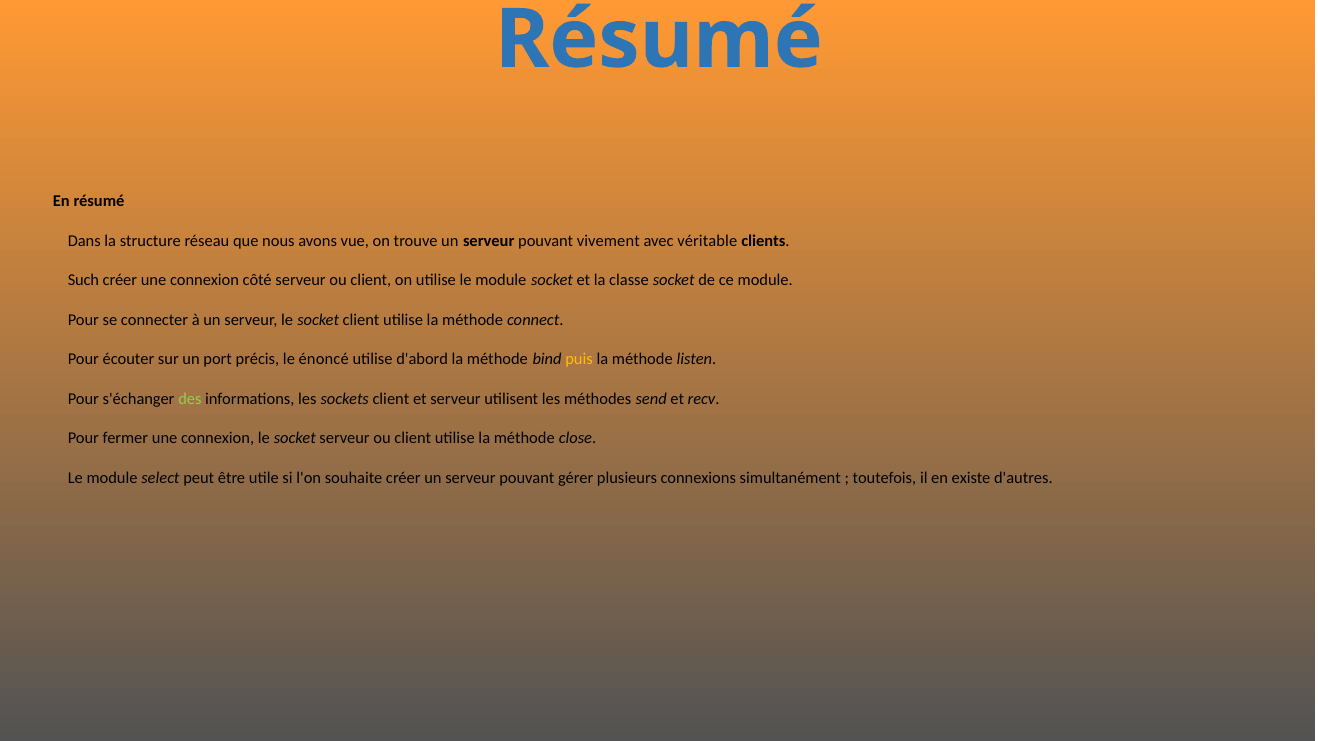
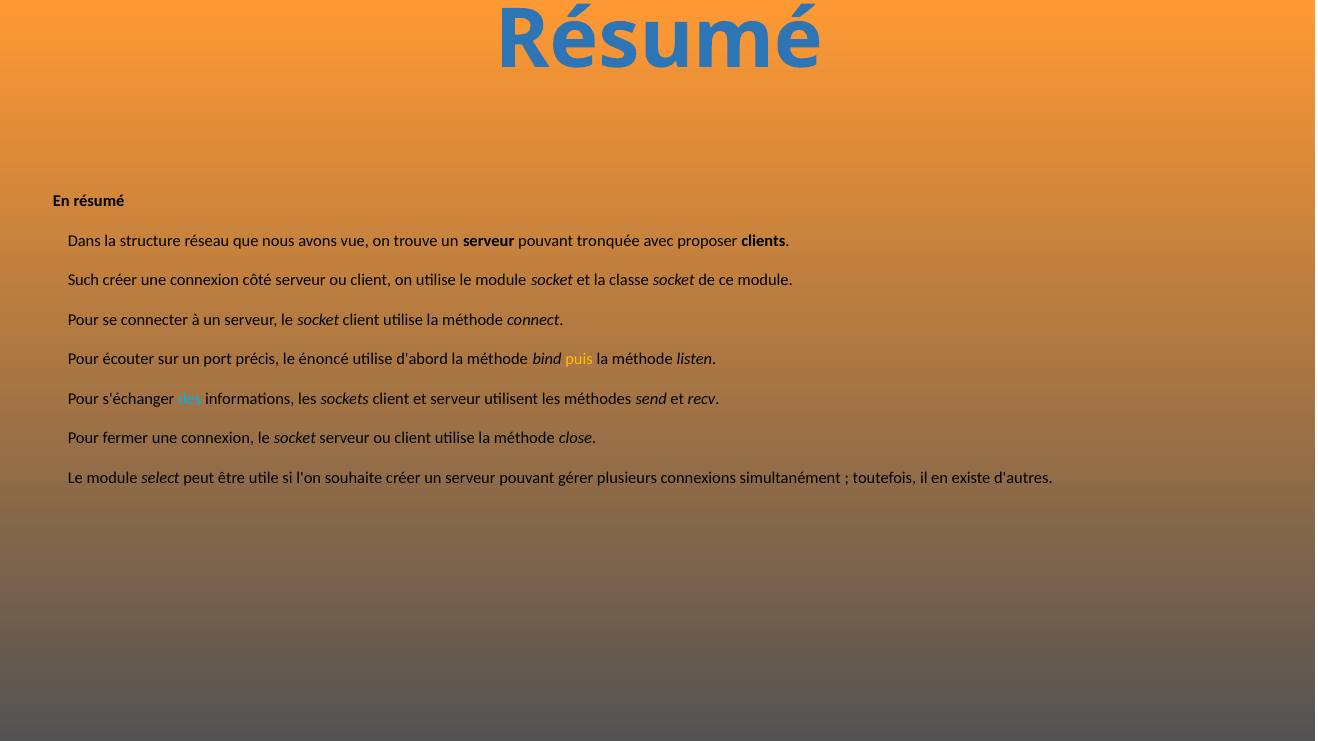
vivement: vivement -> tronquée
véritable: véritable -> proposer
des colour: light green -> light blue
